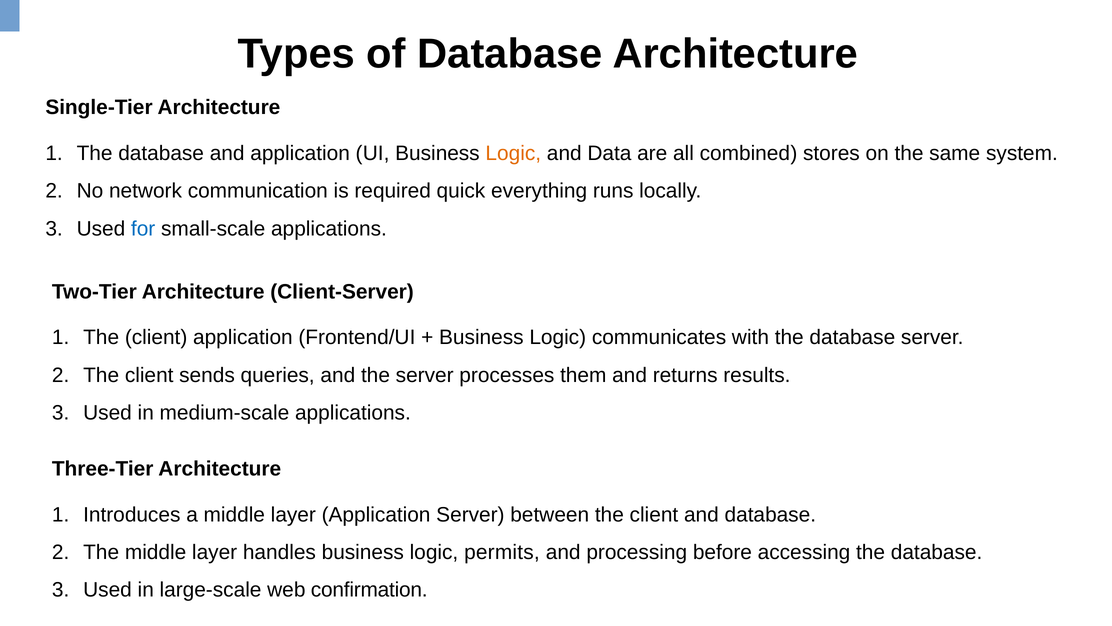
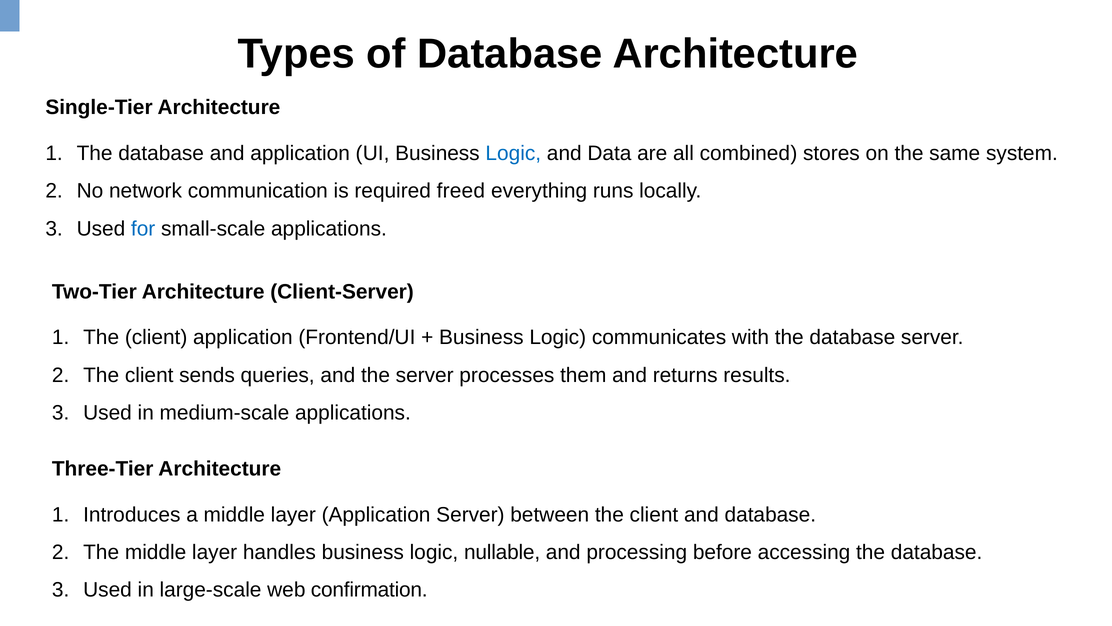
Logic at (513, 153) colour: orange -> blue
quick: quick -> freed
permits: permits -> nullable
